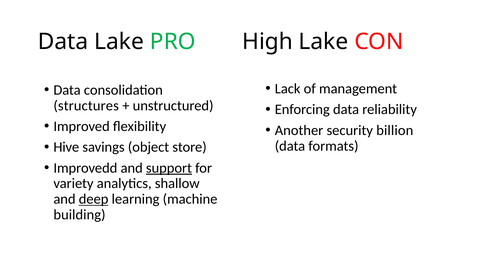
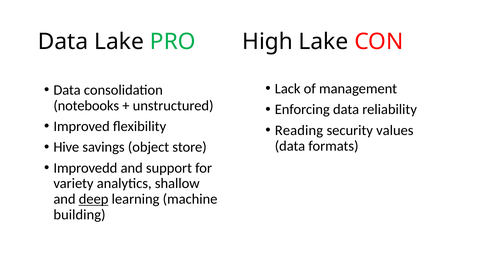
structures: structures -> notebooks
Another: Another -> Reading
billion: billion -> values
support underline: present -> none
